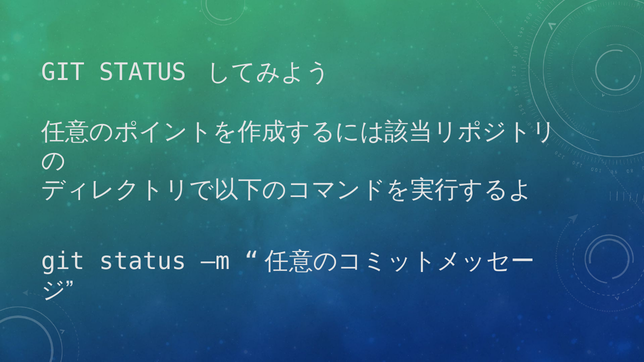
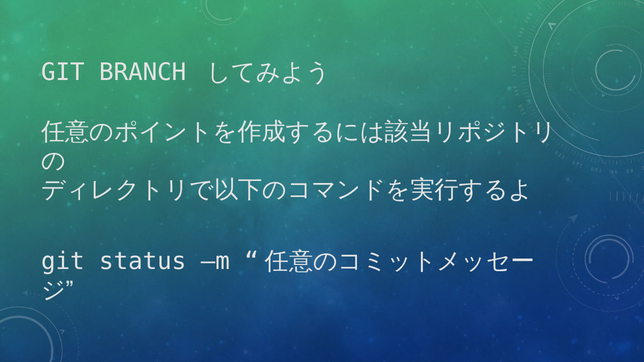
STATUS at (143, 72): STATUS -> BRANCH
